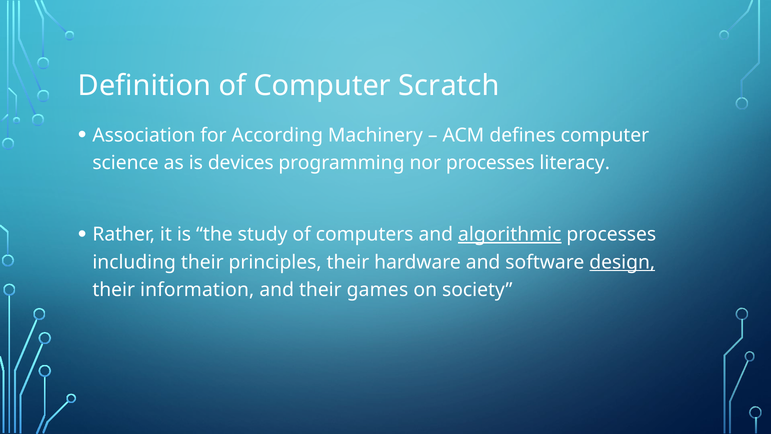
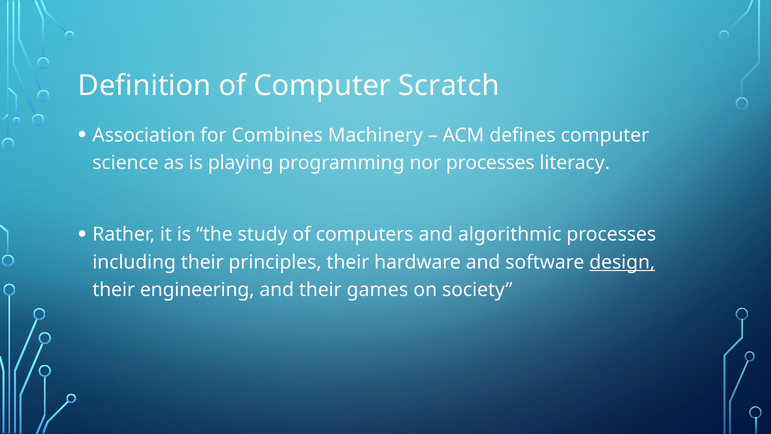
According: According -> Combines
devices: devices -> playing
algorithmic underline: present -> none
information: information -> engineering
